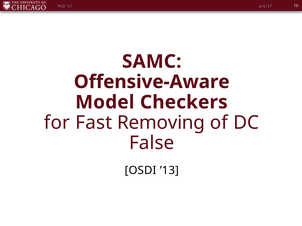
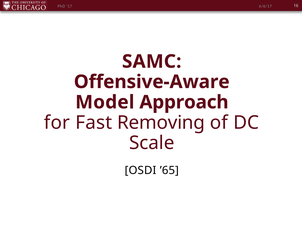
Checkers: Checkers -> Approach
False: False -> Scale
’13: ’13 -> ’65
